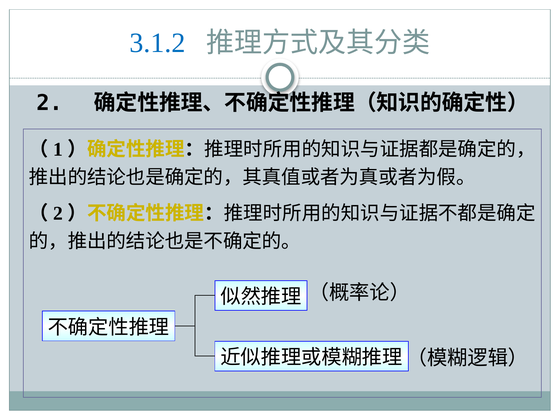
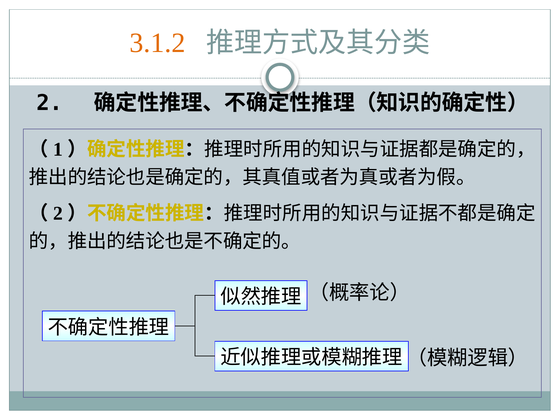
3.1.2 colour: blue -> orange
